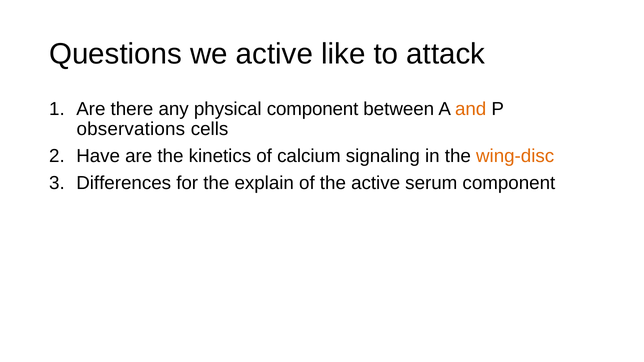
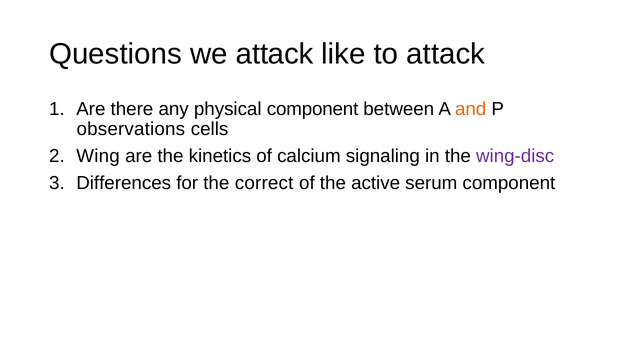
we active: active -> attack
Have: Have -> Wing
wing-disc colour: orange -> purple
explain: explain -> correct
